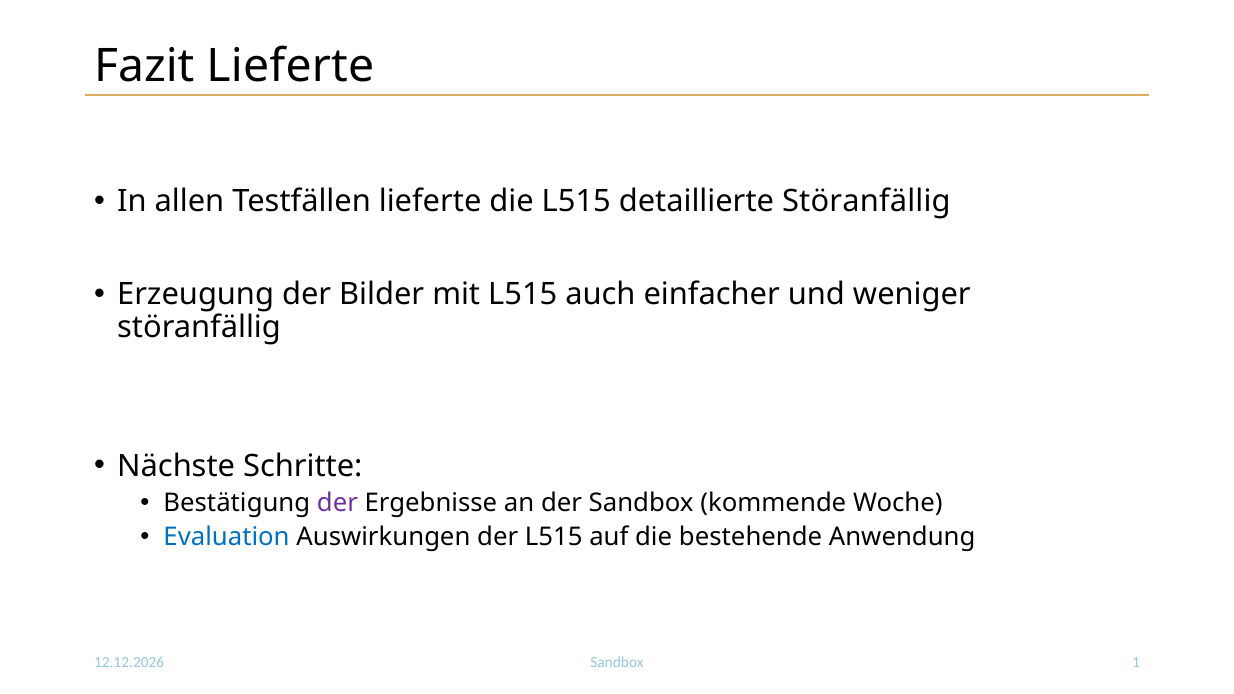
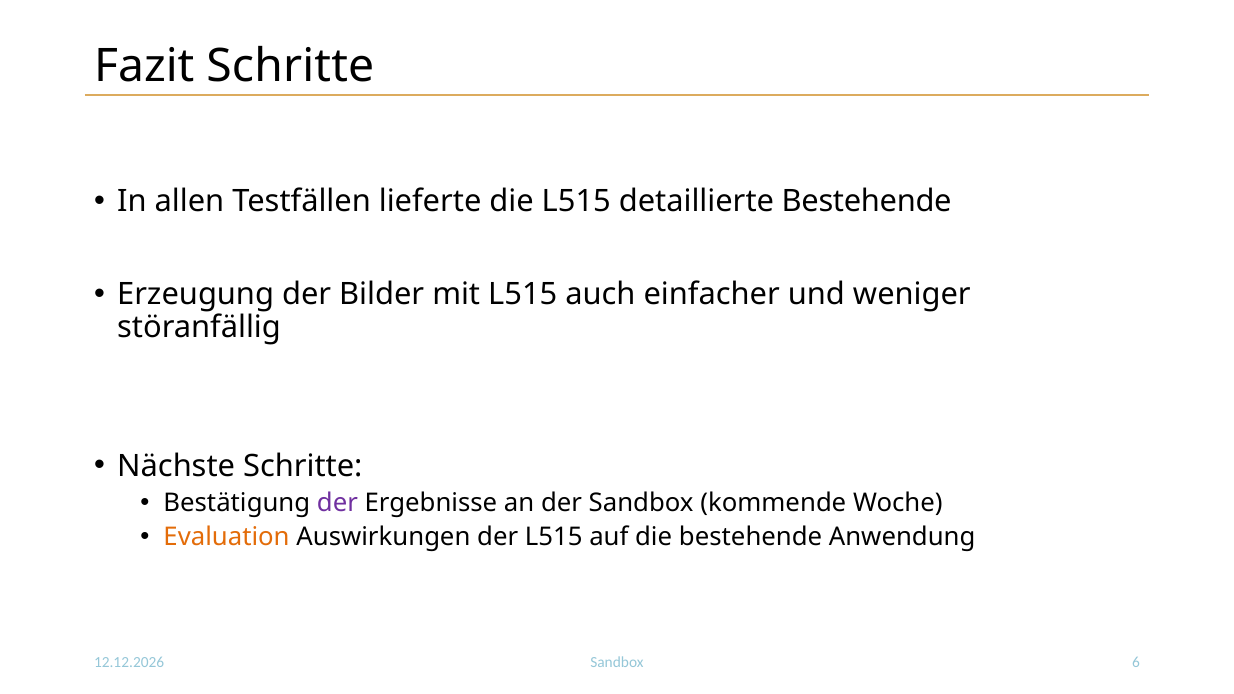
Fazit Lieferte: Lieferte -> Schritte
detaillierte Störanfällig: Störanfällig -> Bestehende
Evaluation colour: blue -> orange
1: 1 -> 6
